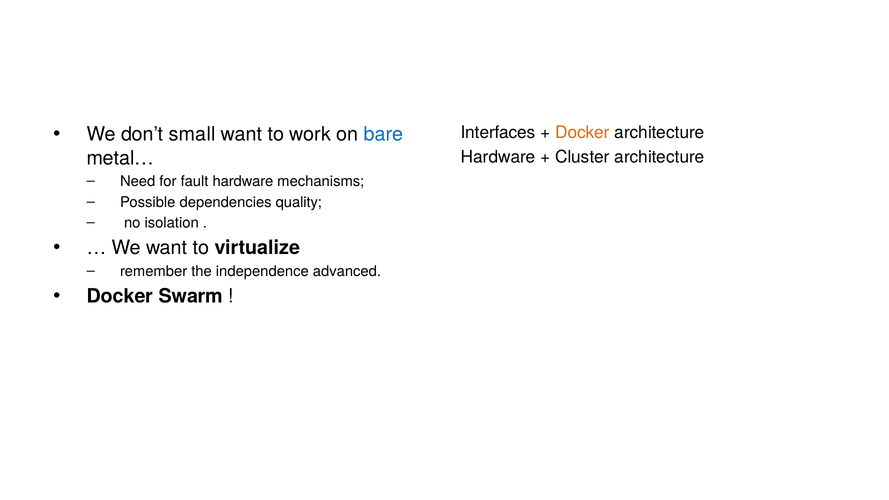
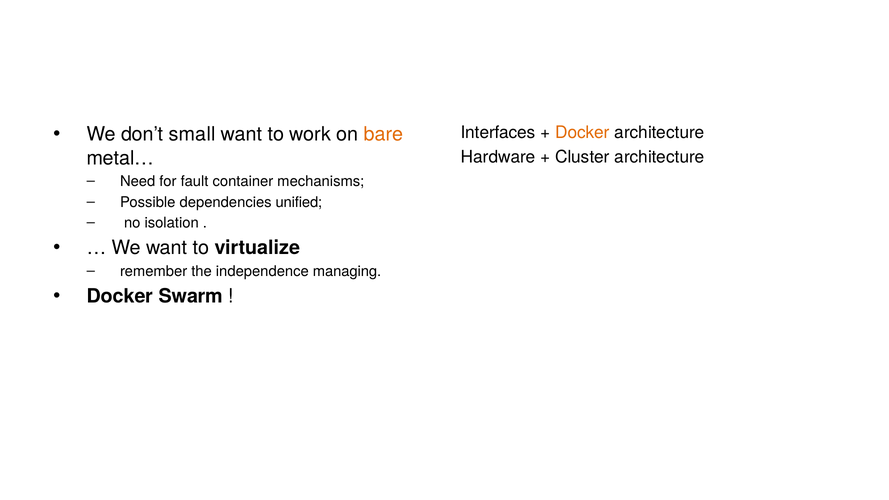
bare colour: blue -> orange
fault hardware: hardware -> container
quality: quality -> unified
advanced: advanced -> managing
